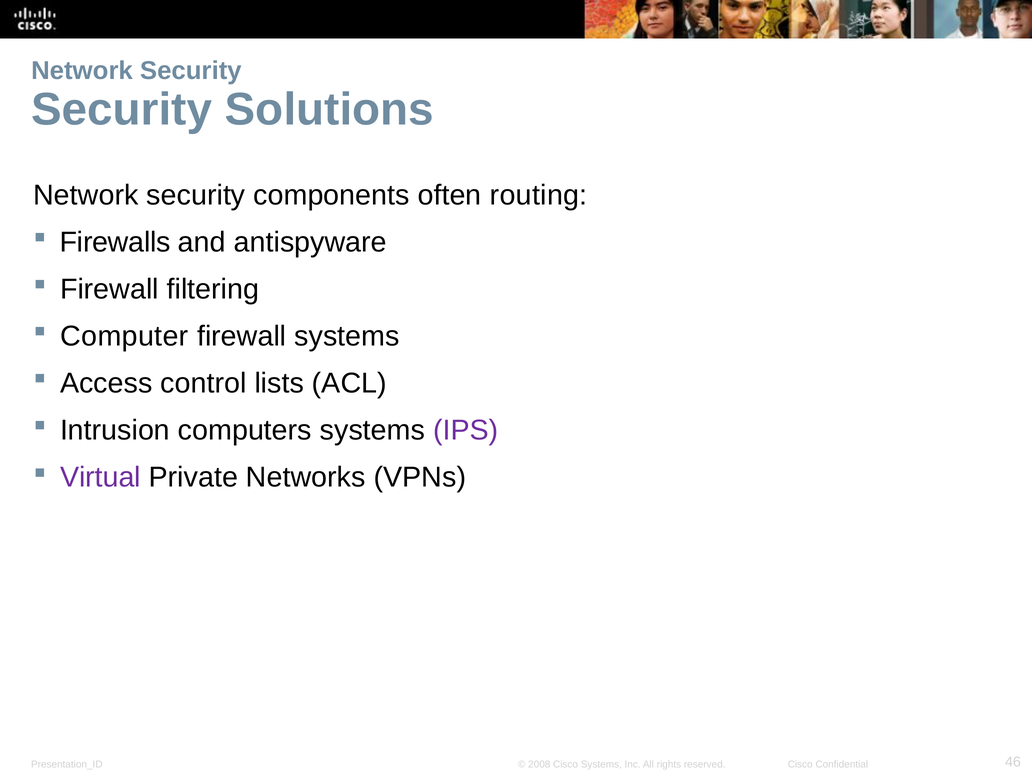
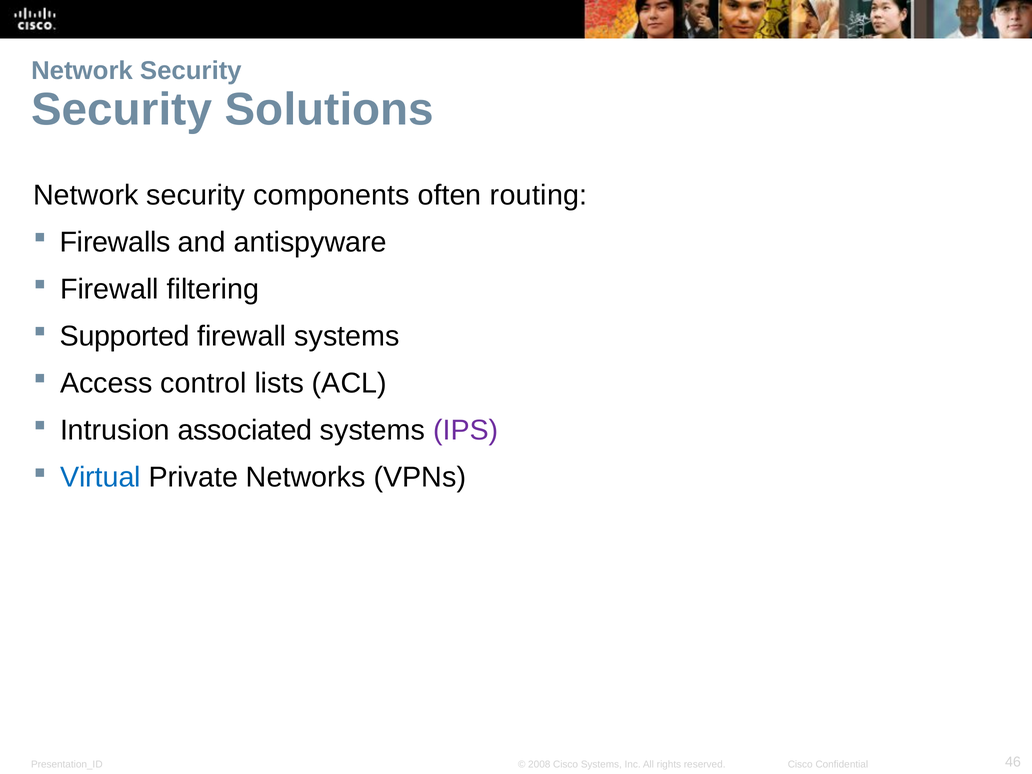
Computer: Computer -> Supported
computers: computers -> associated
Virtual colour: purple -> blue
